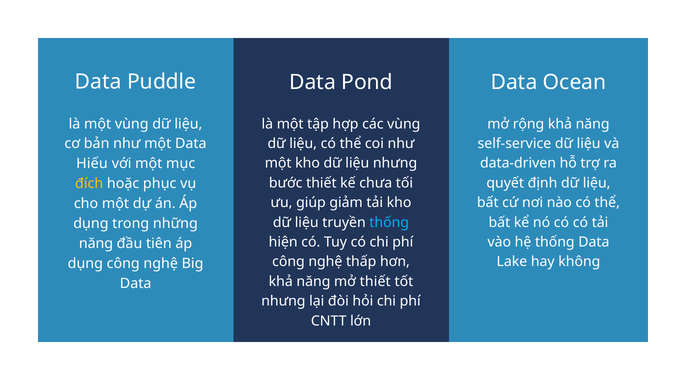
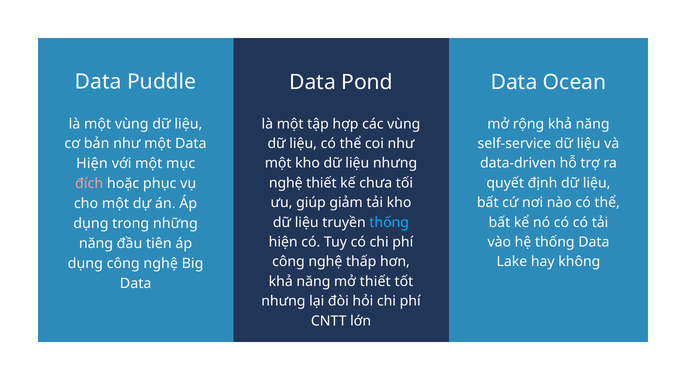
Hiếu at (92, 164): Hiếu -> Hiện
bước at (286, 183): bước -> nghệ
đích colour: yellow -> pink
